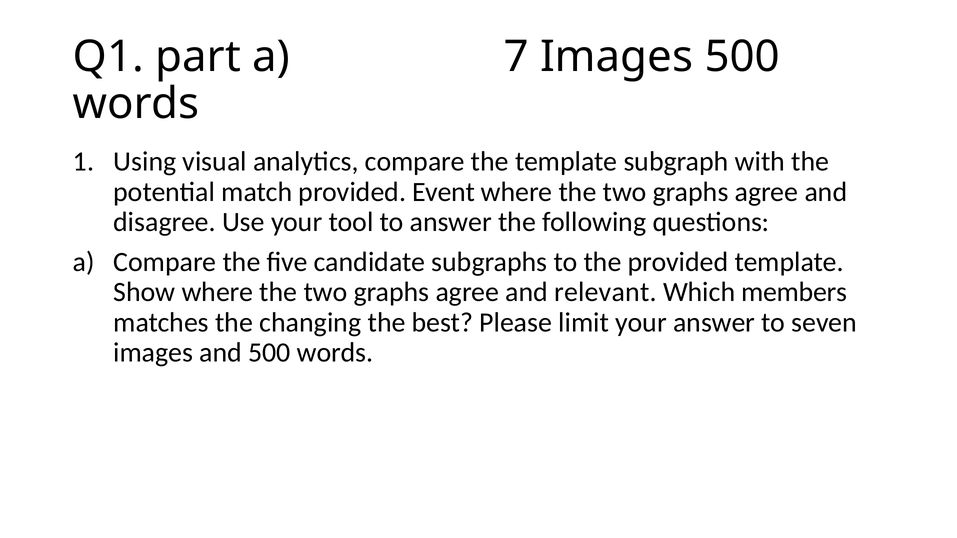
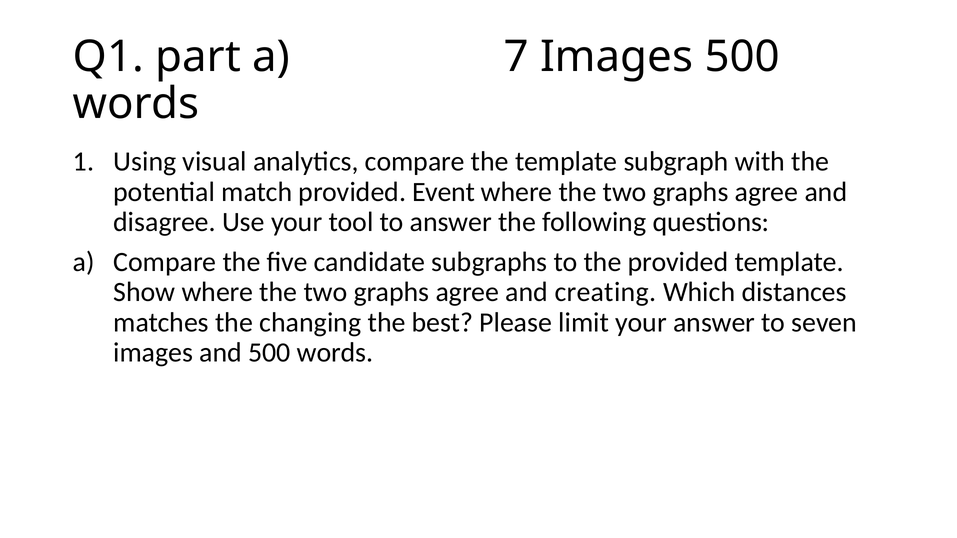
relevant: relevant -> creating
members: members -> distances
